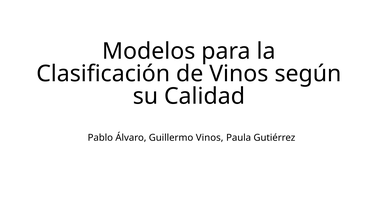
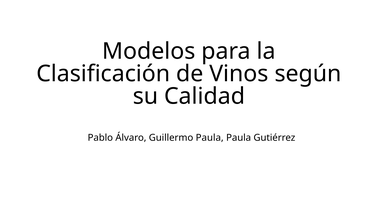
Guillermo Vinos: Vinos -> Paula
